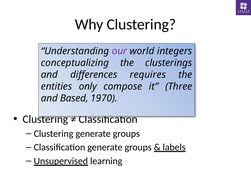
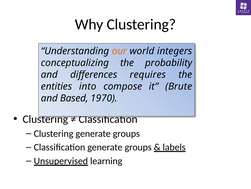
our colour: purple -> orange
clusterings: clusterings -> probability
only: only -> into
Three: Three -> Brute
